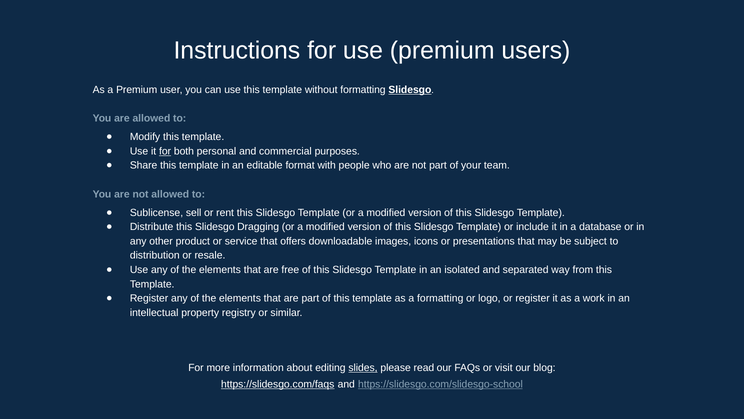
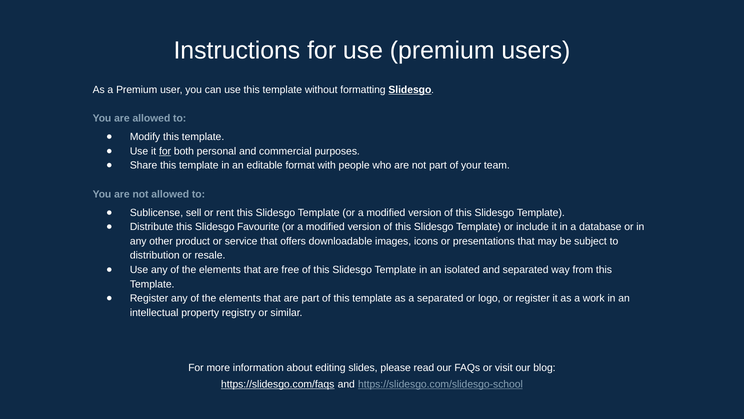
Dragging: Dragging -> Favourite
a formatting: formatting -> separated
slides underline: present -> none
